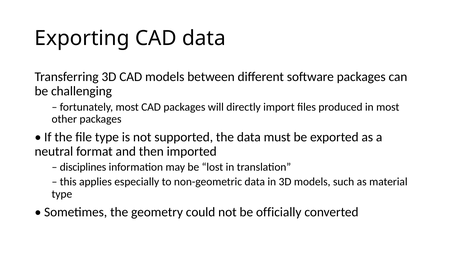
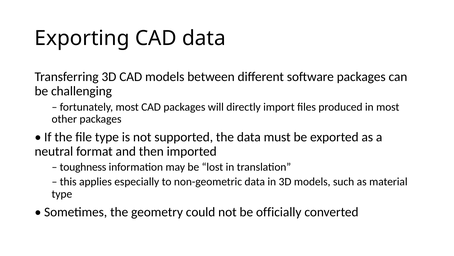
disciplines: disciplines -> toughness
